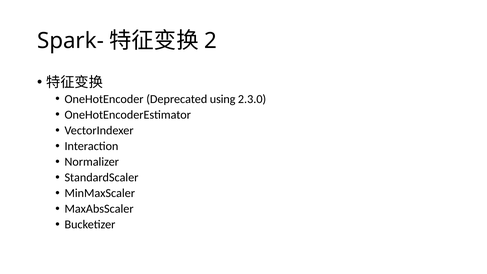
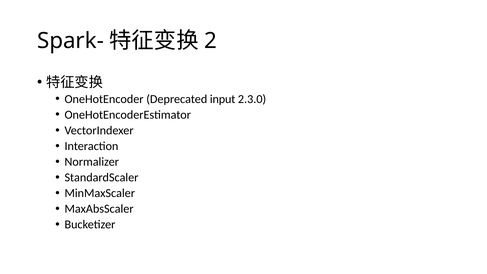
using: using -> input
